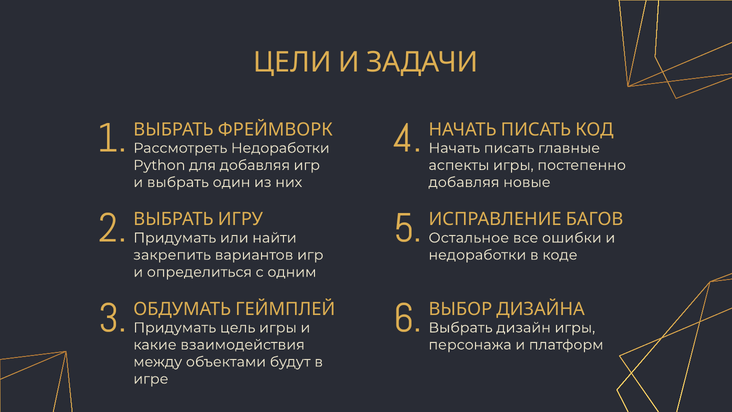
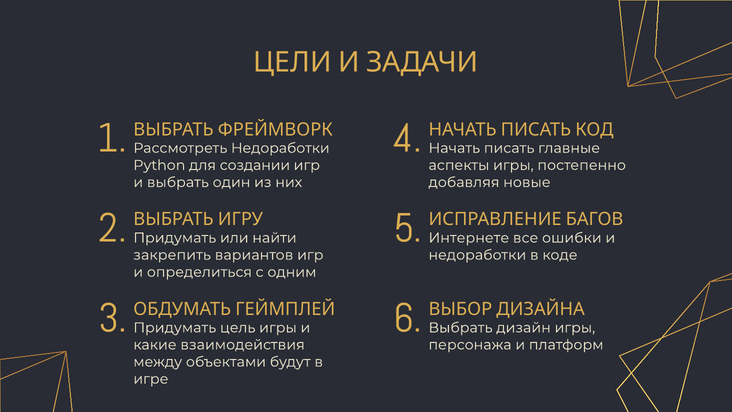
для добавляя: добавляя -> создании
Остальное: Остальное -> Интернете
